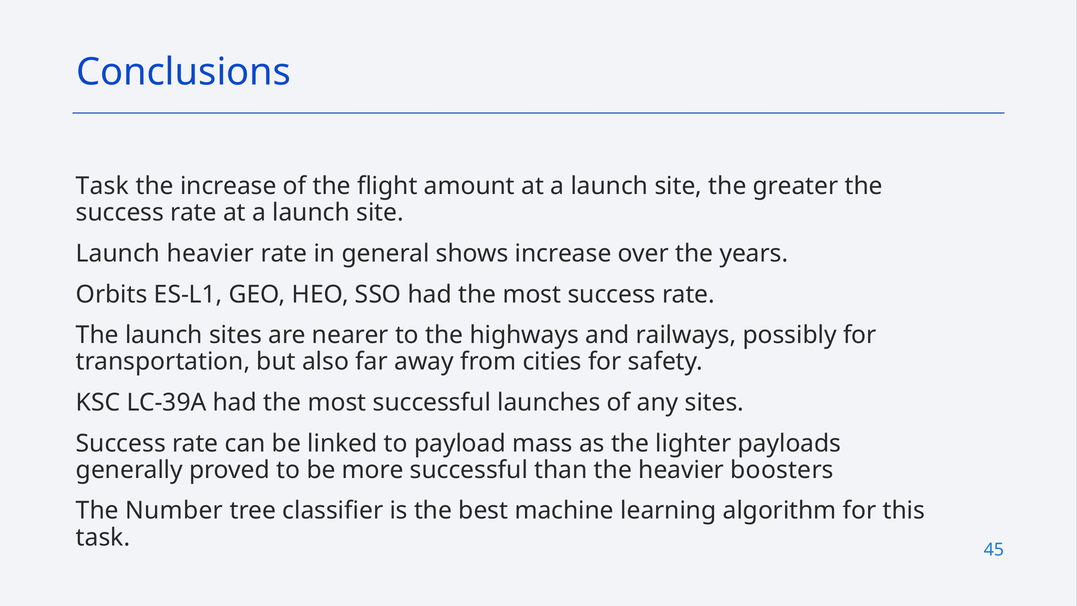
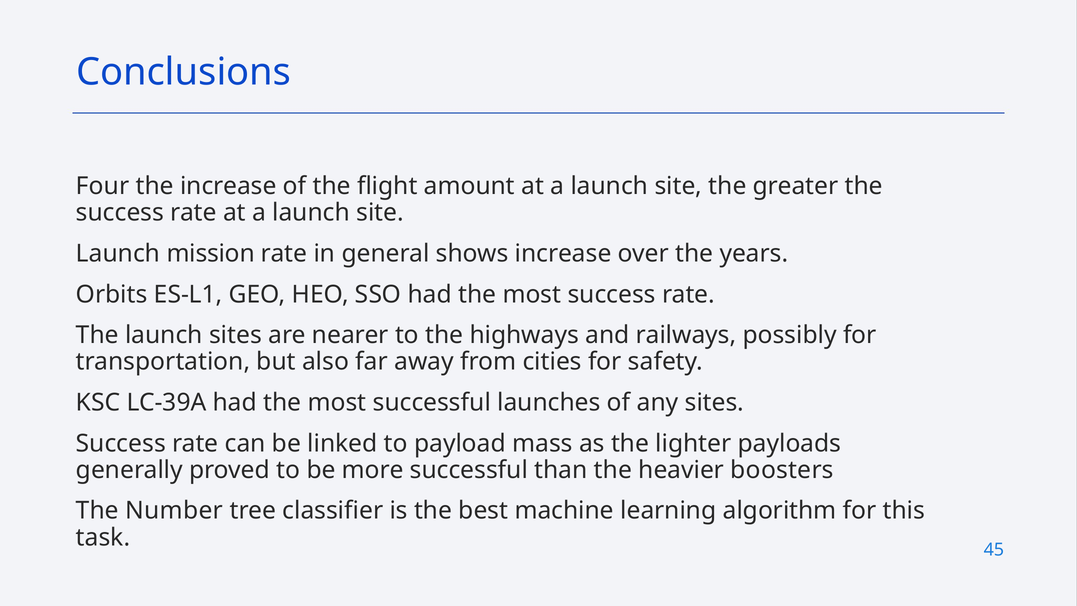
Task at (103, 186): Task -> Four
Launch heavier: heavier -> mission
